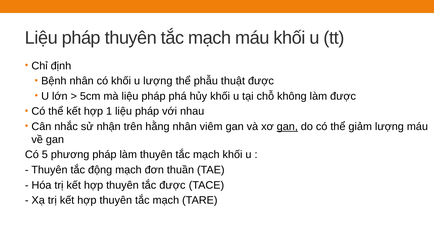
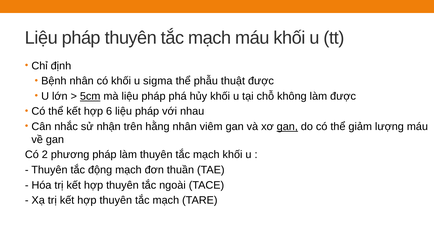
u lượng: lượng -> sigma
5cm underline: none -> present
1: 1 -> 6
5: 5 -> 2
tắc được: được -> ngoài
